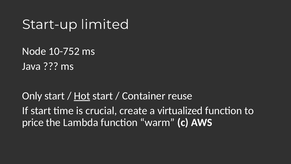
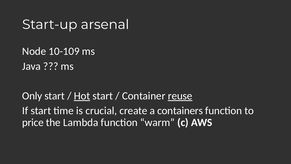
limited: limited -> arsenal
10-752: 10-752 -> 10-109
reuse underline: none -> present
virtualized: virtualized -> containers
